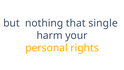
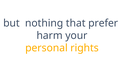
single: single -> prefer
